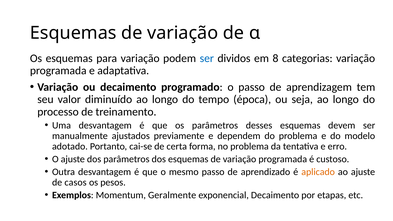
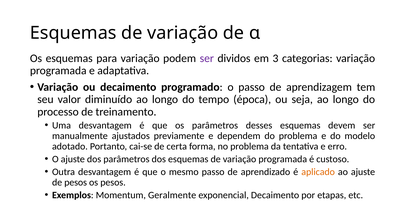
ser at (207, 58) colour: blue -> purple
8: 8 -> 3
de casos: casos -> pesos
